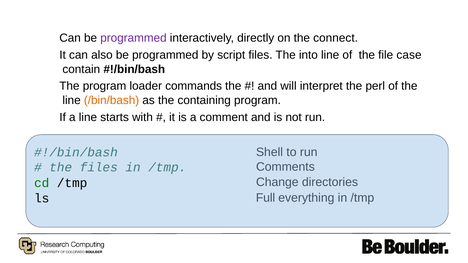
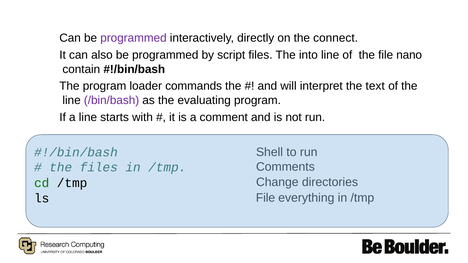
case: case -> nano
perl: perl -> text
/bin/bash colour: orange -> purple
containing: containing -> evaluating
Full at (266, 198): Full -> File
